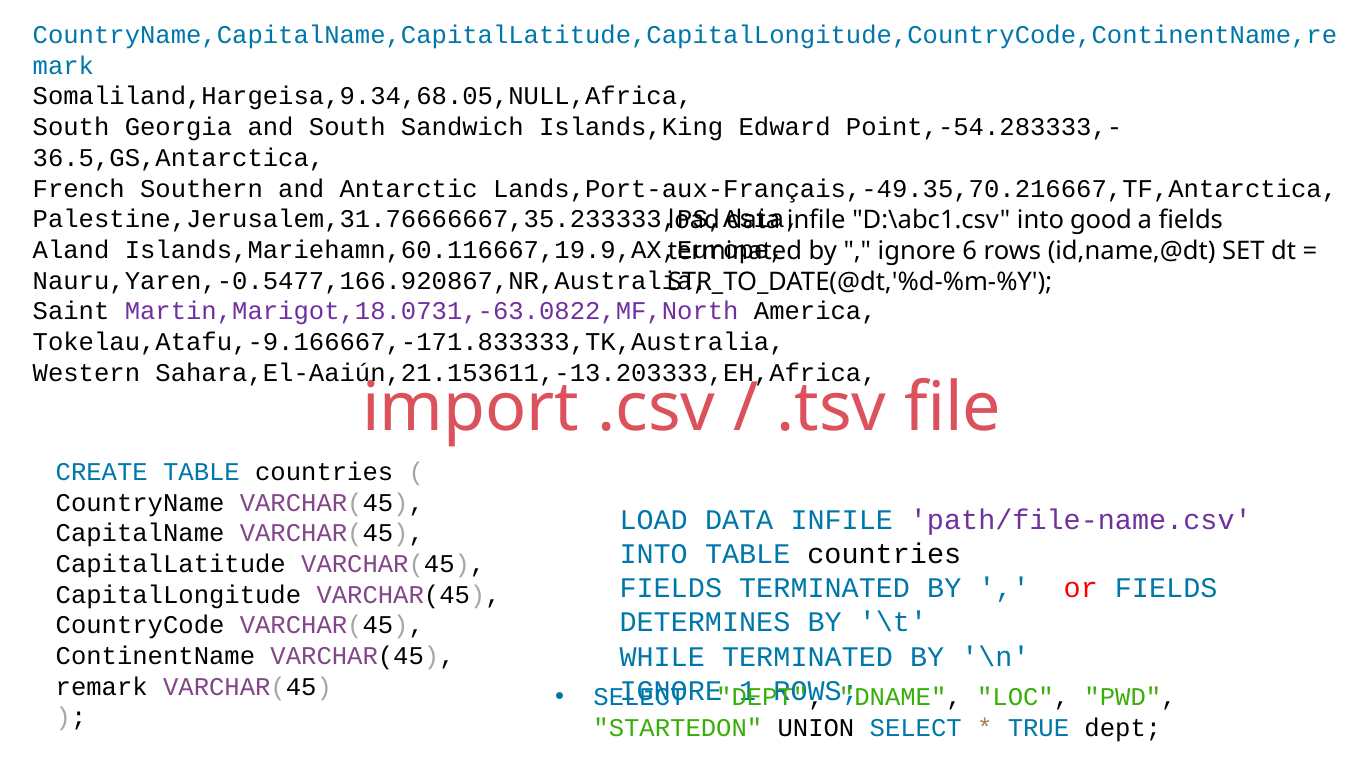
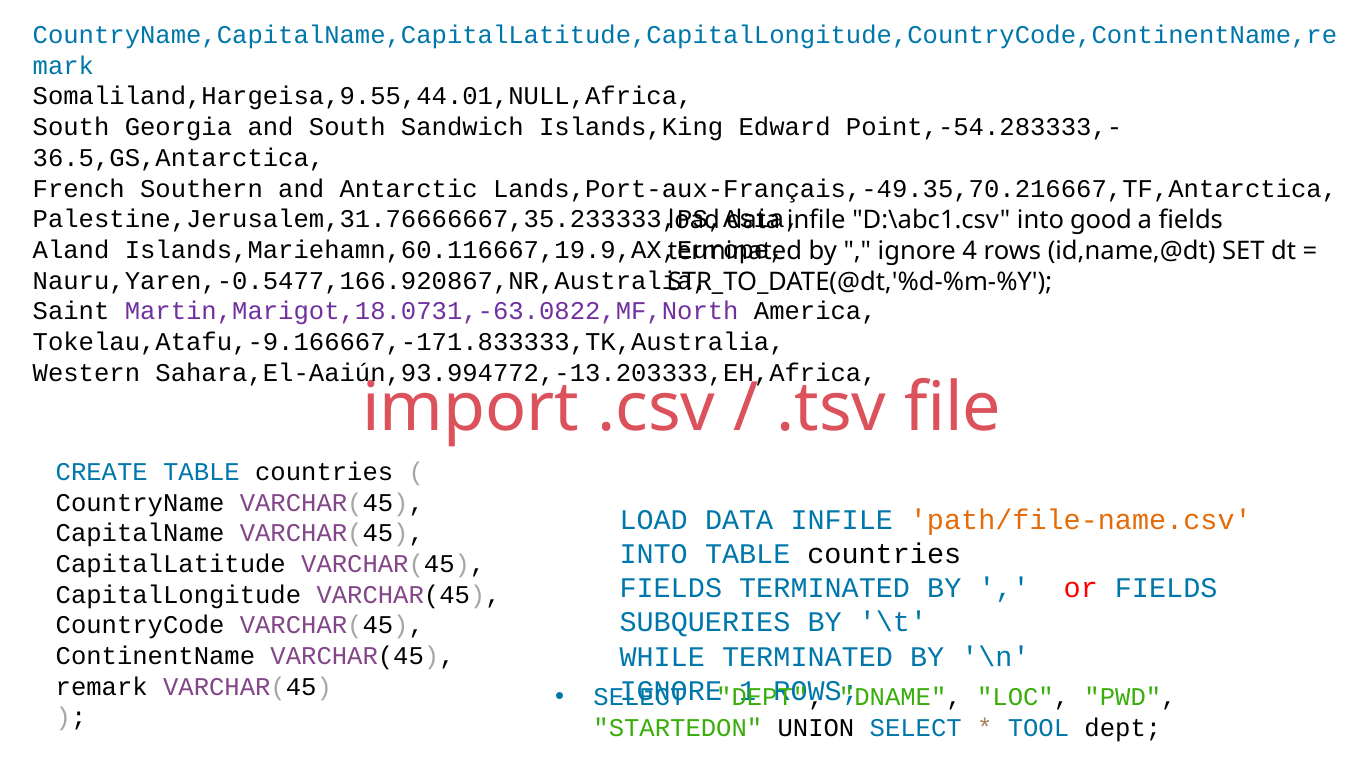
Somaliland,Hargeisa,9.34,68.05,NULL,Africa: Somaliland,Hargeisa,9.34,68.05,NULL,Africa -> Somaliland,Hargeisa,9.55,44.01,NULL,Africa
6: 6 -> 4
Sahara,El-Aaiún,21.153611,-13.203333,EH,Africa: Sahara,El-Aaiún,21.153611,-13.203333,EH,Africa -> Sahara,El-Aaiún,93.994772,-13.203333,EH,Africa
path/file-name.csv colour: purple -> orange
DETERMINES: DETERMINES -> SUBQUERIES
TRUE: TRUE -> TOOL
